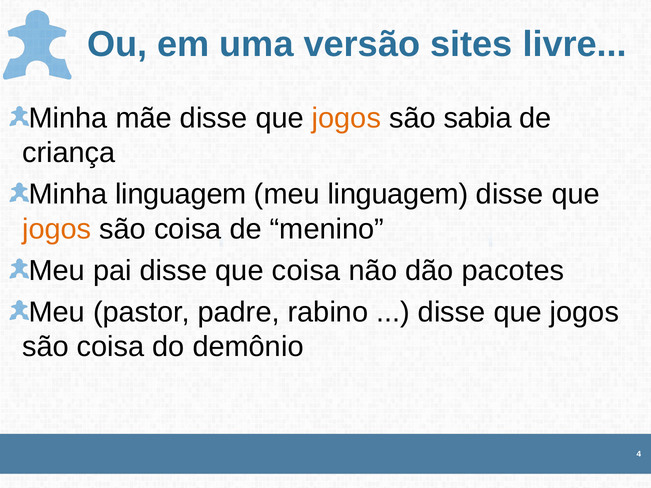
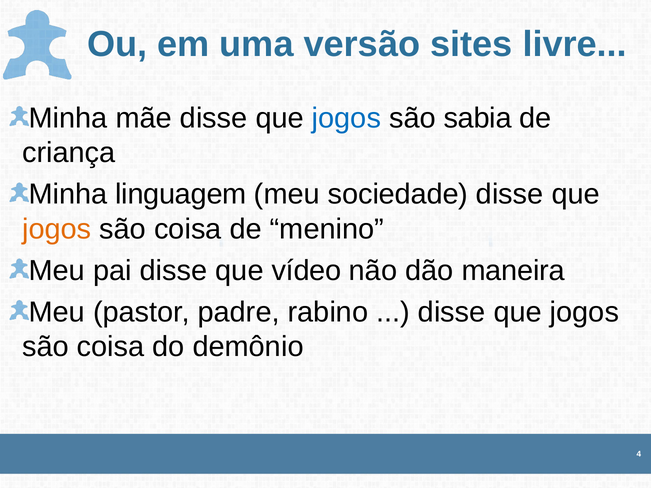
jogos at (346, 118) colour: orange -> blue
meu linguagem: linguagem -> sociedade
que coisa: coisa -> vídeo
pacotes: pacotes -> maneira
